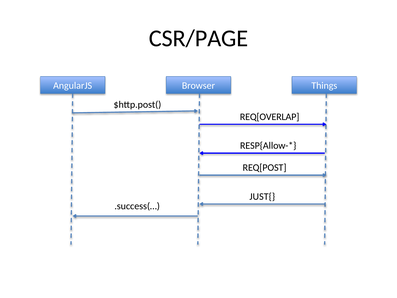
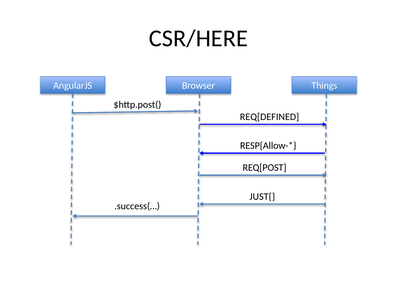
CSR/PAGE: CSR/PAGE -> CSR/HERE
REQ[OVERLAP: REQ[OVERLAP -> REQ[DEFINED
